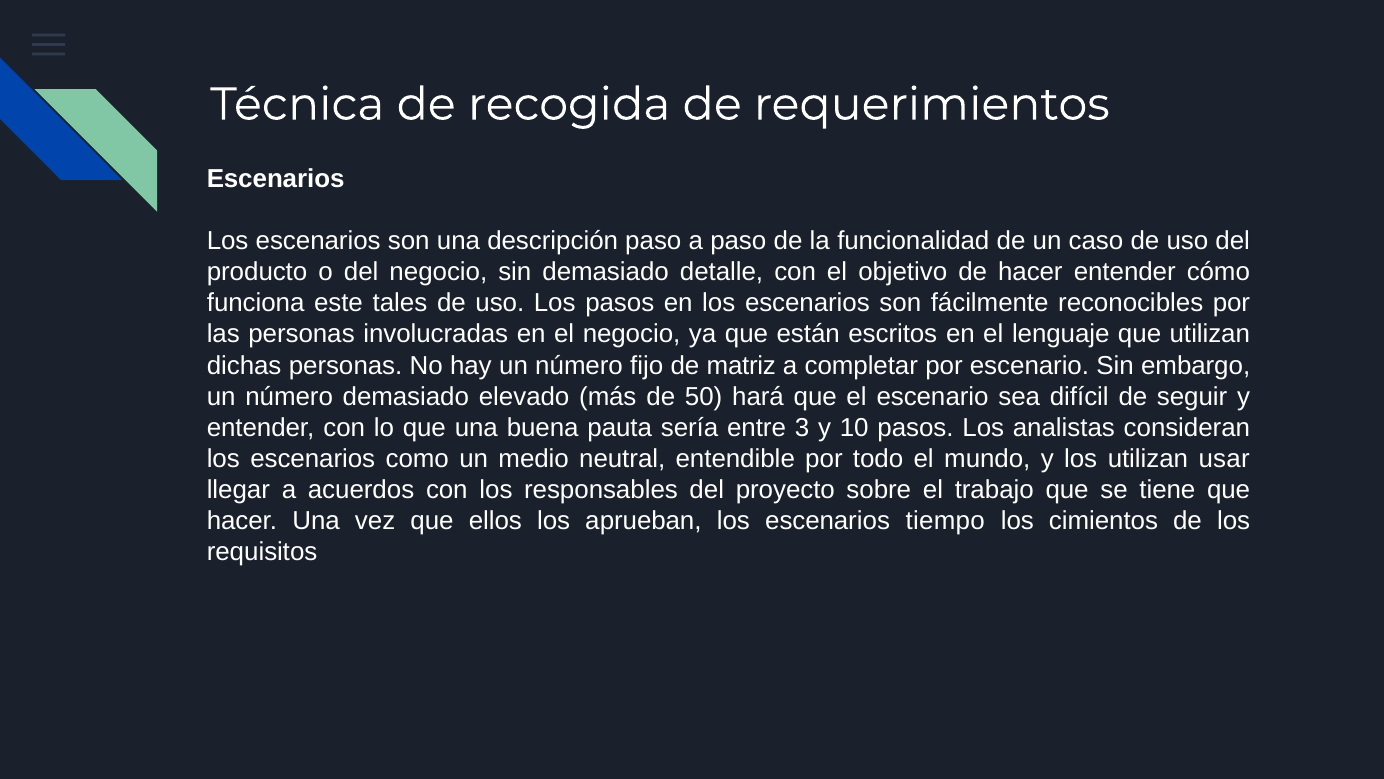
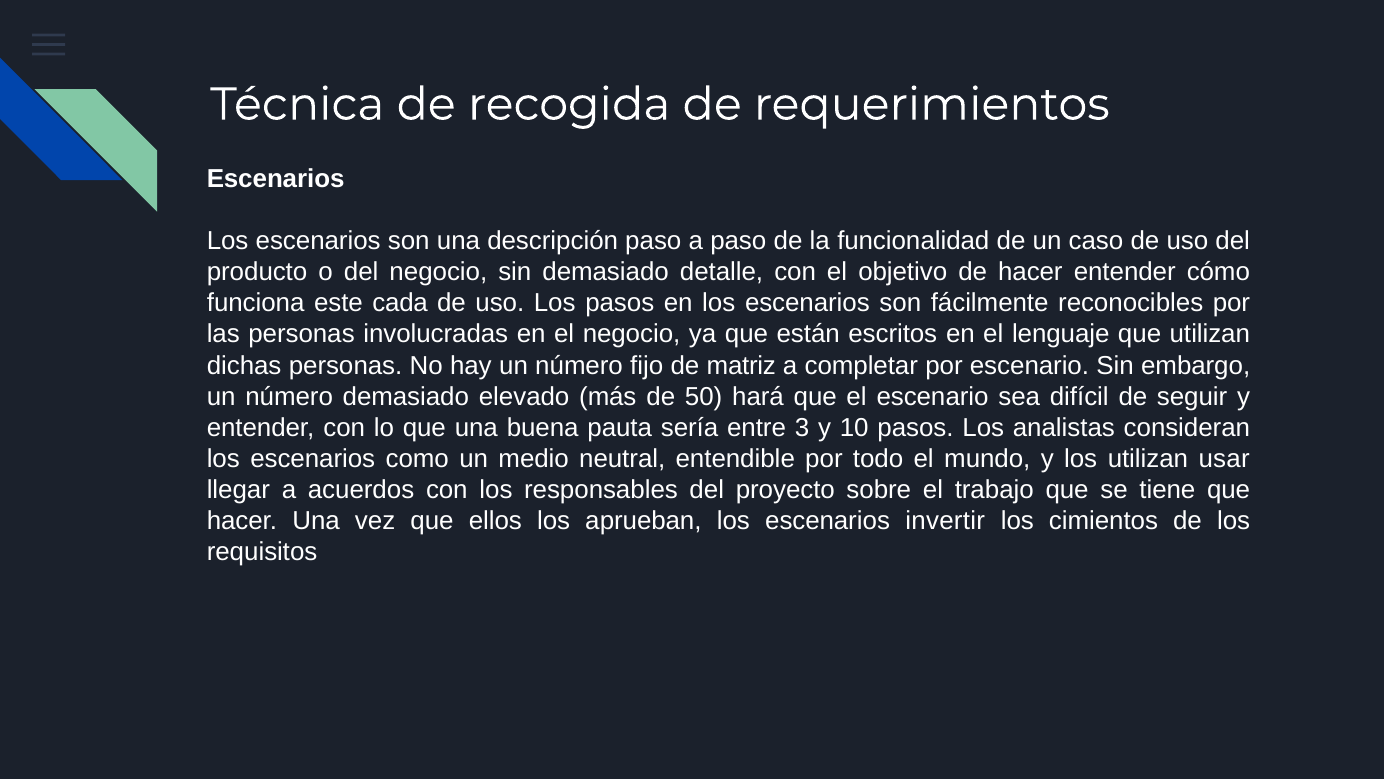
tales: tales -> cada
tiempo: tiempo -> invertir
